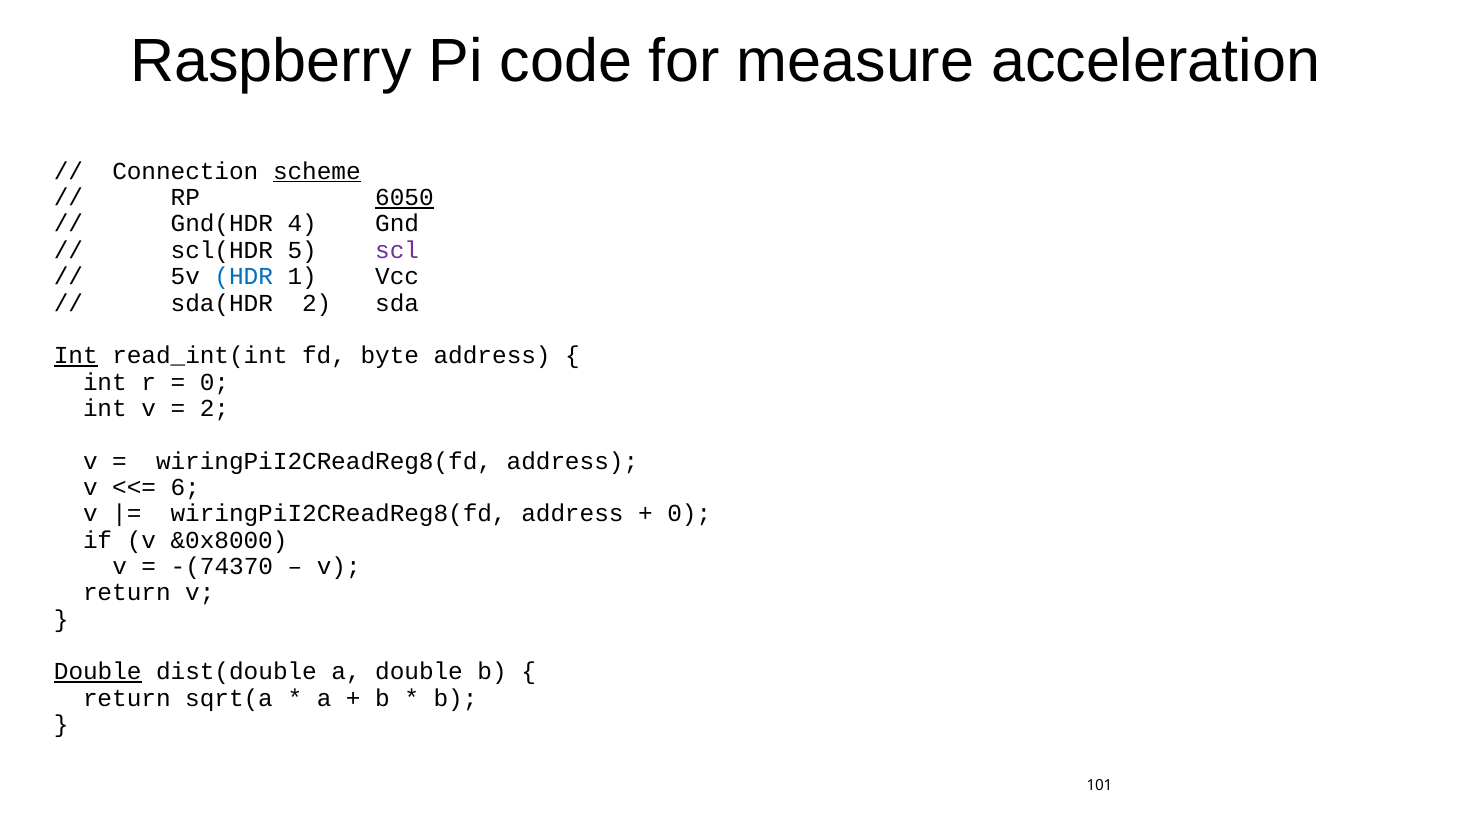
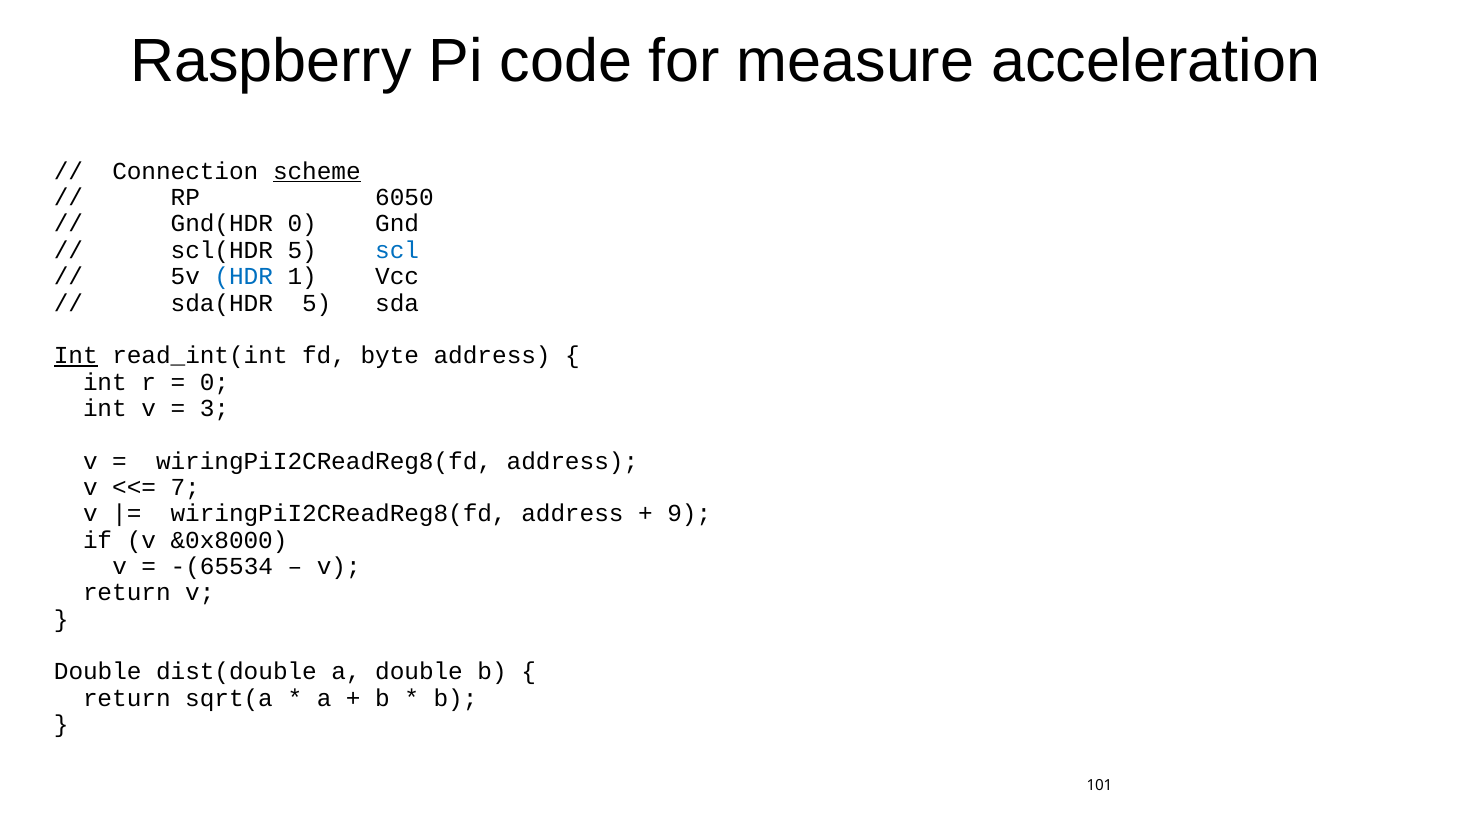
6050 underline: present -> none
Gnd(HDR 4: 4 -> 0
scl colour: purple -> blue
sda(HDR 2: 2 -> 5
2 at (214, 409): 2 -> 3
6: 6 -> 7
0 at (689, 514): 0 -> 9
-(74370: -(74370 -> -(65534
Double at (98, 672) underline: present -> none
